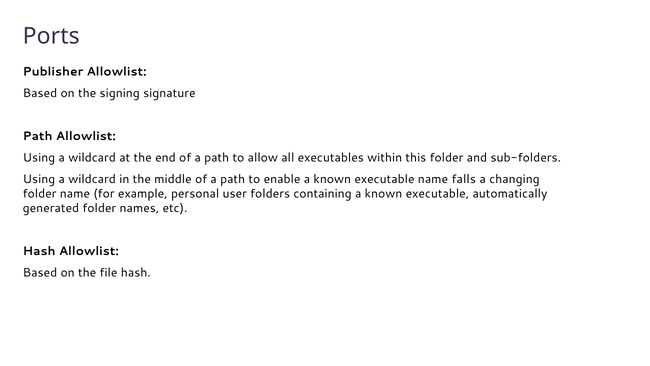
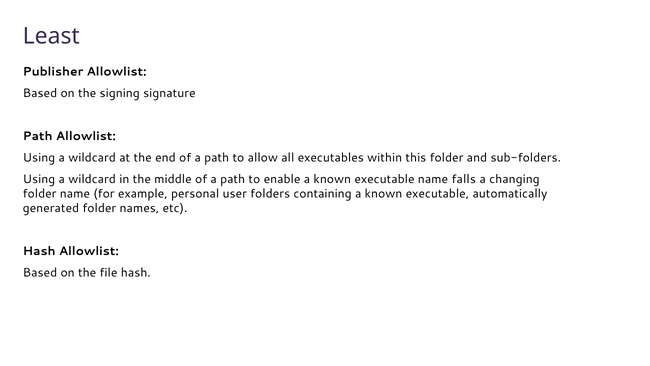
Ports: Ports -> Least
